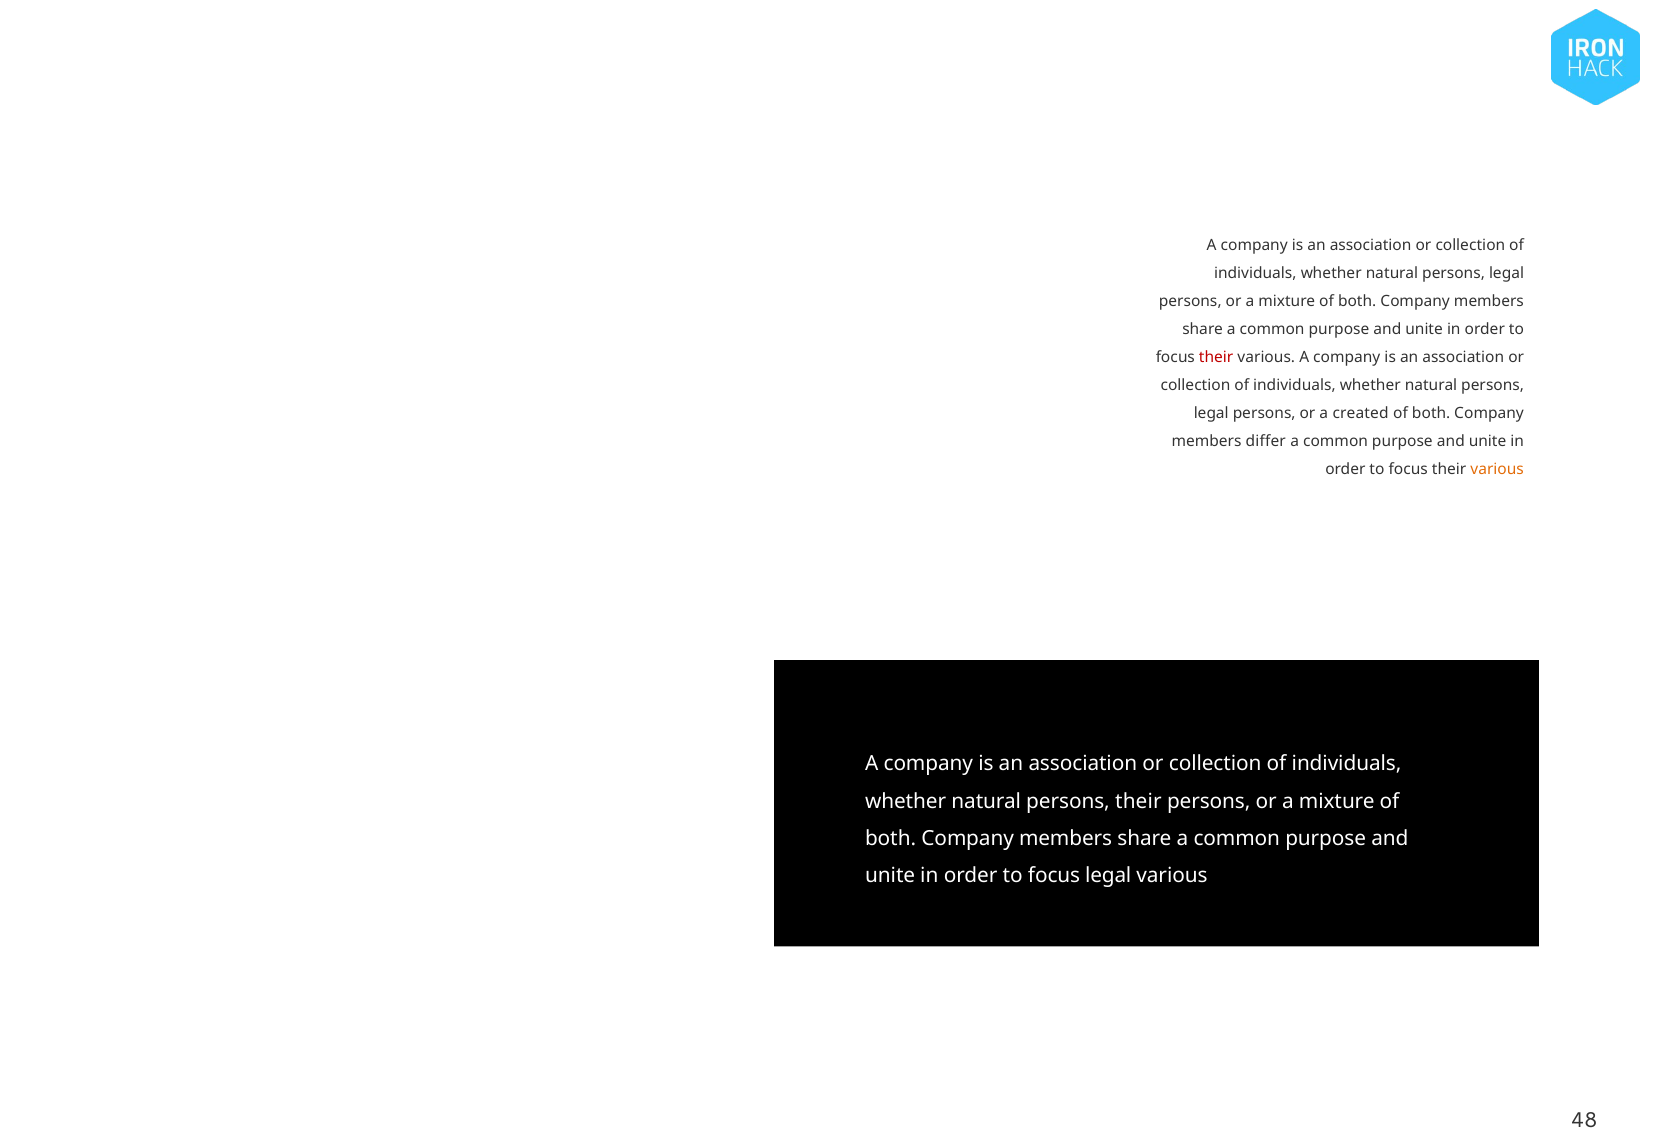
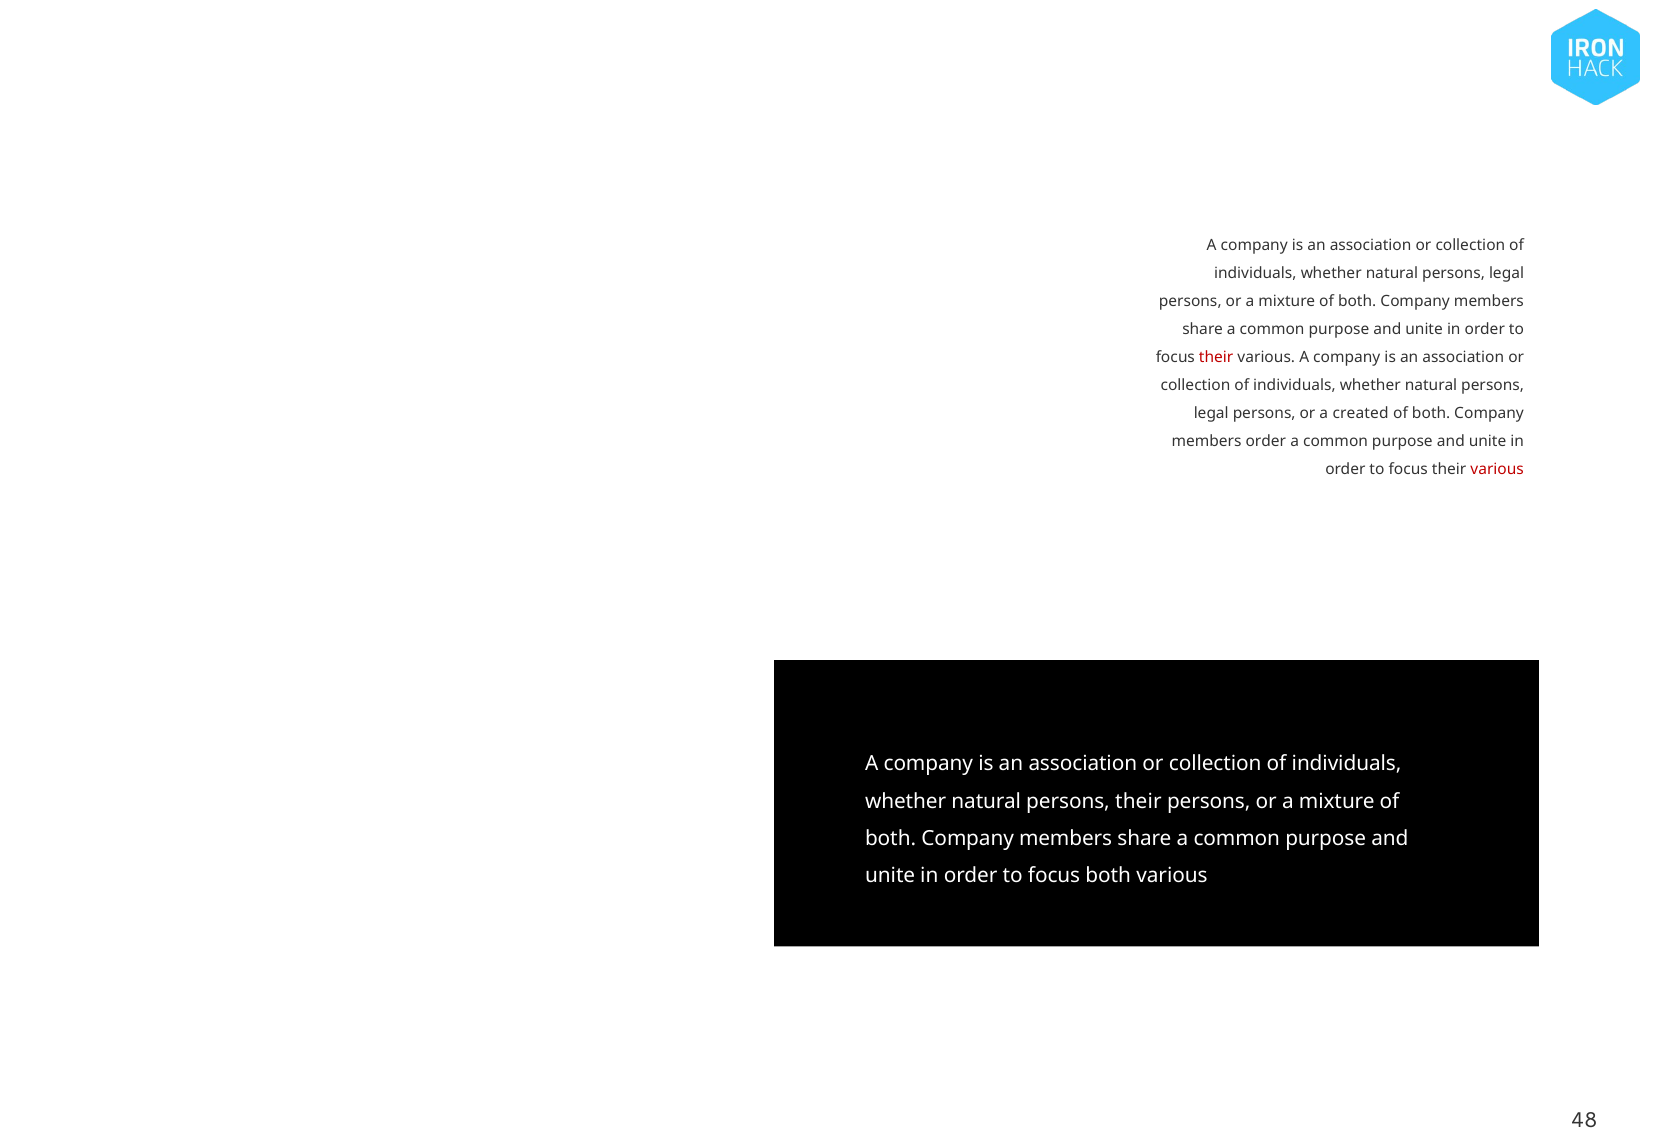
members differ: differ -> order
various at (1497, 469) colour: orange -> red
focus legal: legal -> both
